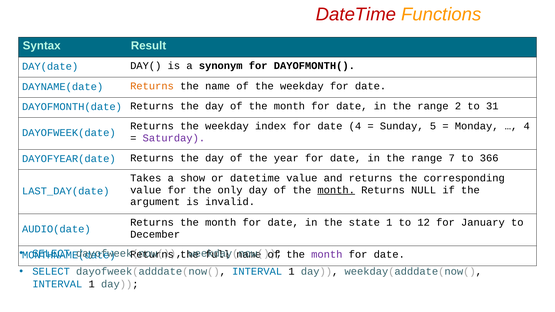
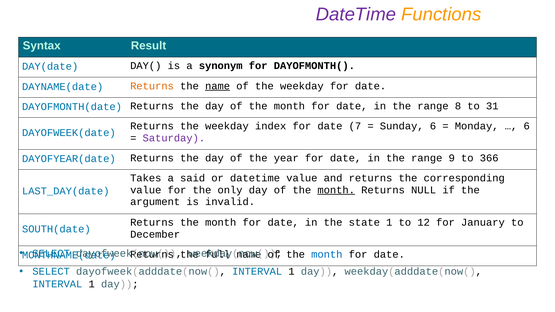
DateTime at (356, 14) colour: red -> purple
name at (218, 86) underline: none -> present
2: 2 -> 8
date 4: 4 -> 7
Sunday 5: 5 -> 6
4 at (527, 126): 4 -> 6
7: 7 -> 9
show: show -> said
AUDIO(date: AUDIO(date -> SOUTH(date
month at (327, 255) colour: purple -> blue
